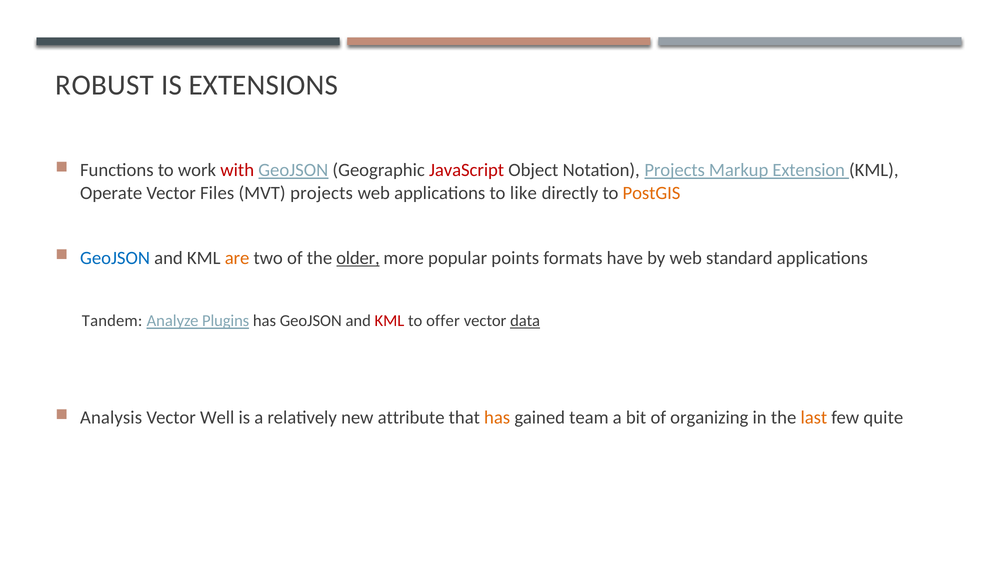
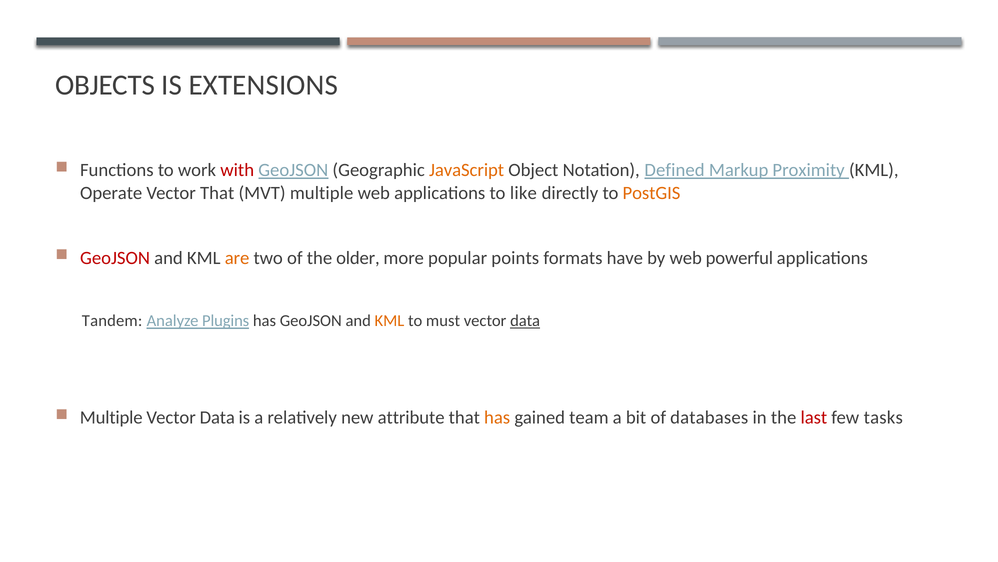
ROBUST: ROBUST -> OBJECTS
JavaScript colour: red -> orange
Notation Projects: Projects -> Defined
Extension: Extension -> Proximity
Vector Files: Files -> That
MVT projects: projects -> multiple
GeoJSON at (115, 258) colour: blue -> red
older underline: present -> none
standard: standard -> powerful
KML at (389, 321) colour: red -> orange
offer: offer -> must
Analysis at (111, 417): Analysis -> Multiple
Well at (217, 417): Well -> Data
organizing: organizing -> databases
last colour: orange -> red
quite: quite -> tasks
